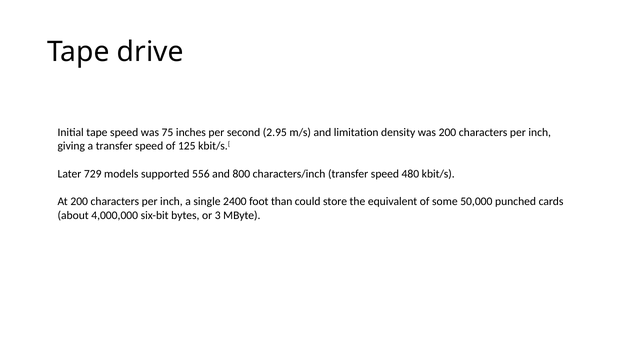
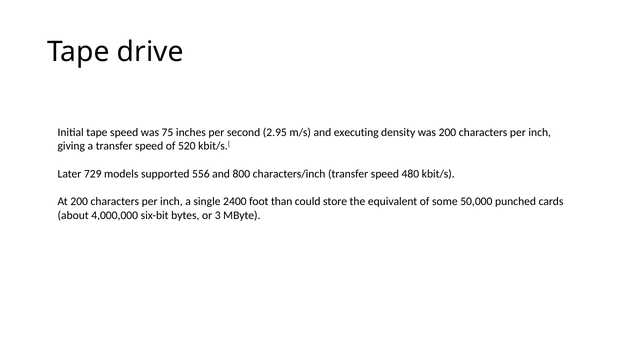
limitation: limitation -> executing
125: 125 -> 520
